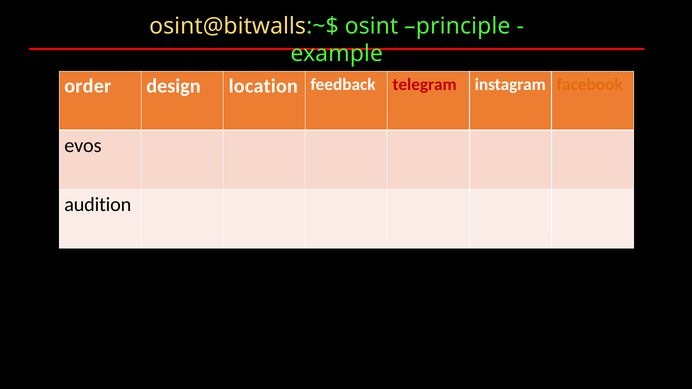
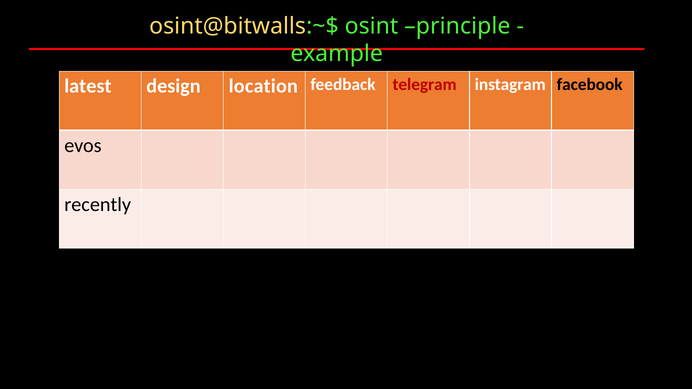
order: order -> latest
facebook colour: orange -> black
audition: audition -> recently
